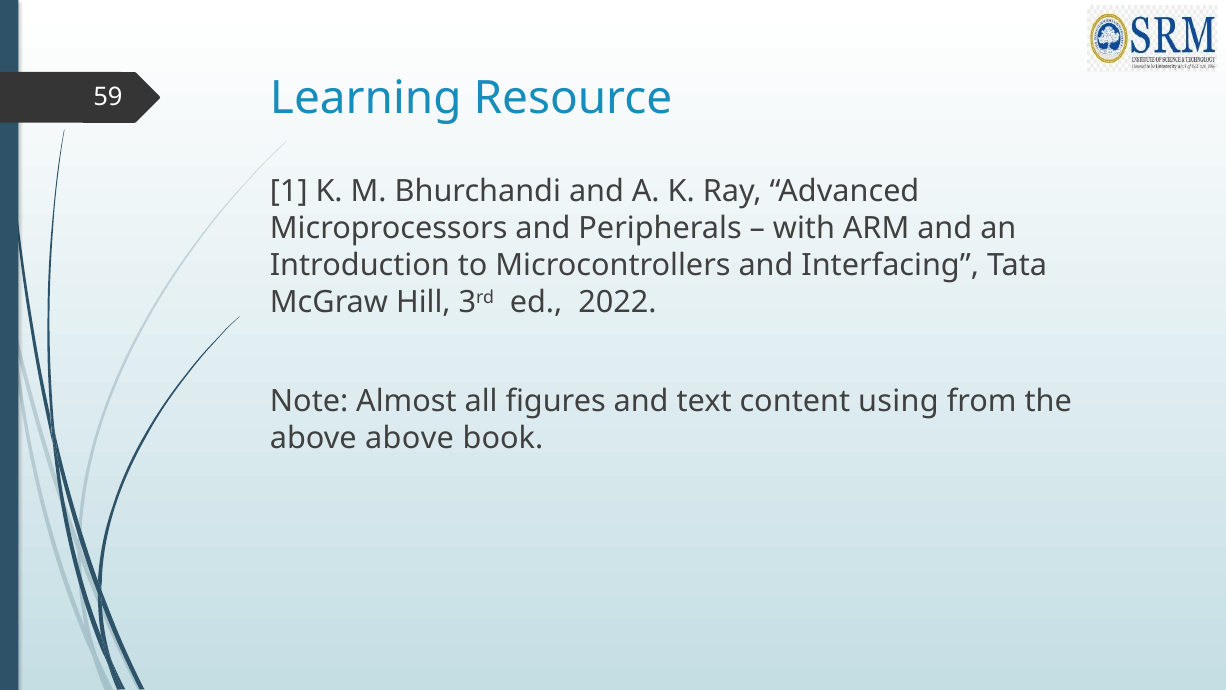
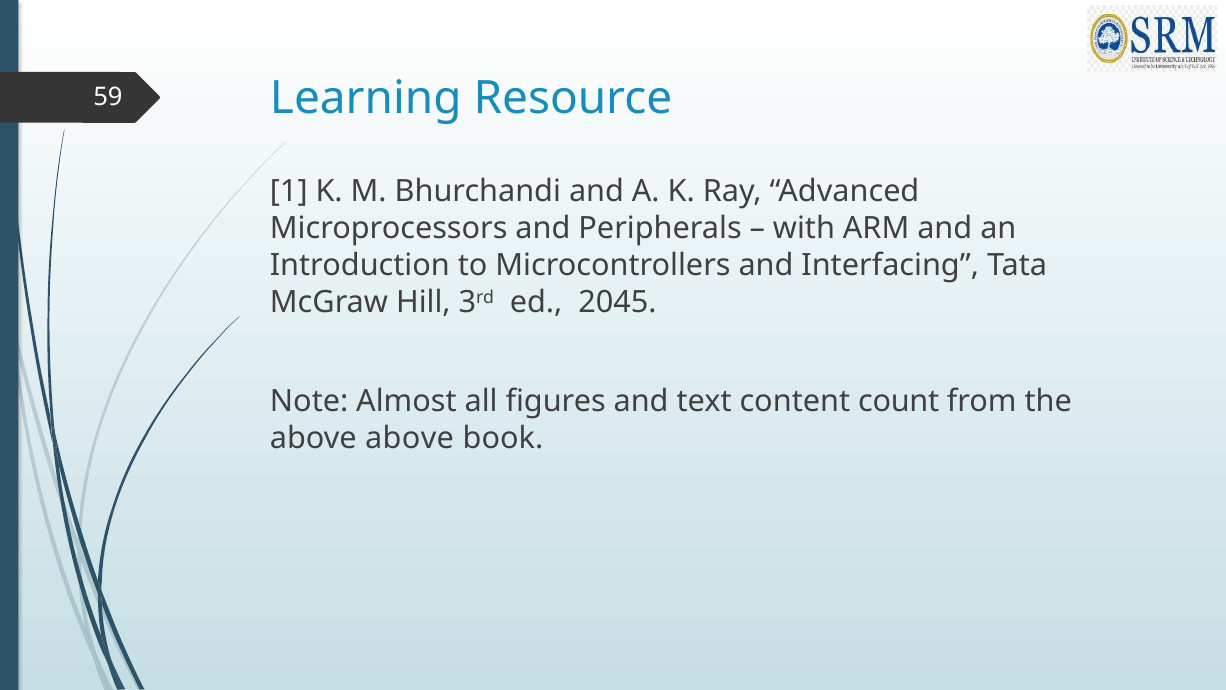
2022: 2022 -> 2045
using: using -> count
